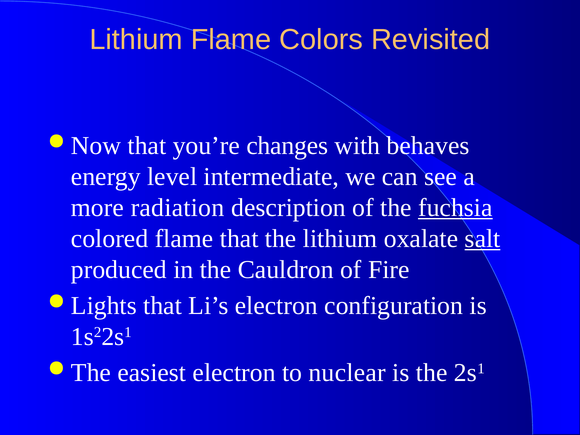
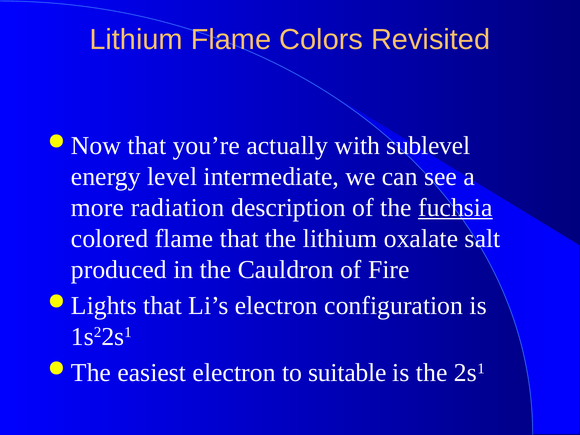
changes: changes -> actually
behaves: behaves -> sublevel
salt underline: present -> none
nuclear: nuclear -> suitable
